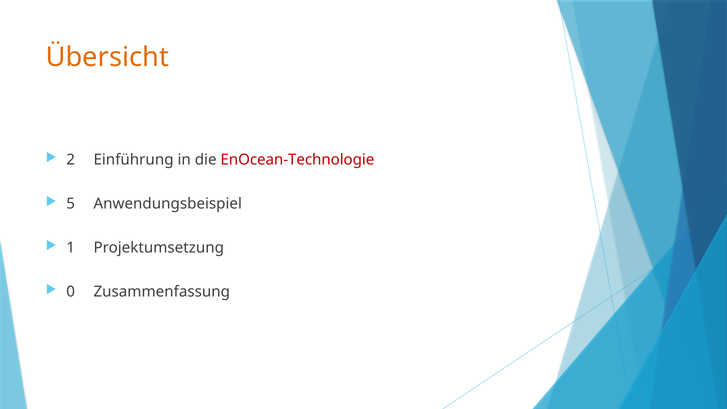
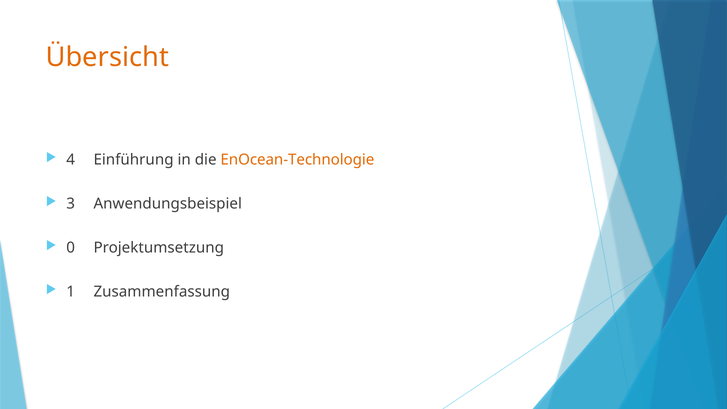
2: 2 -> 4
EnOcean-Technologie colour: red -> orange
5: 5 -> 3
1: 1 -> 0
0: 0 -> 1
